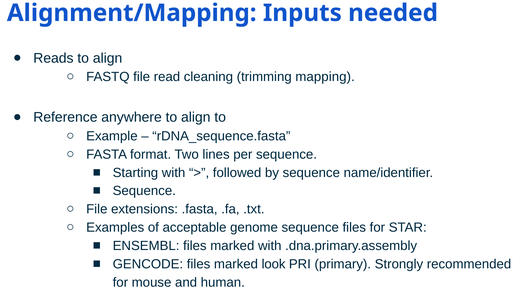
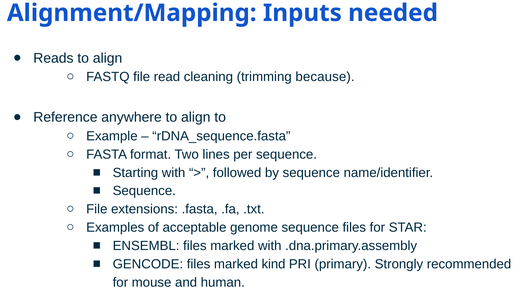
mapping: mapping -> because
look: look -> kind
